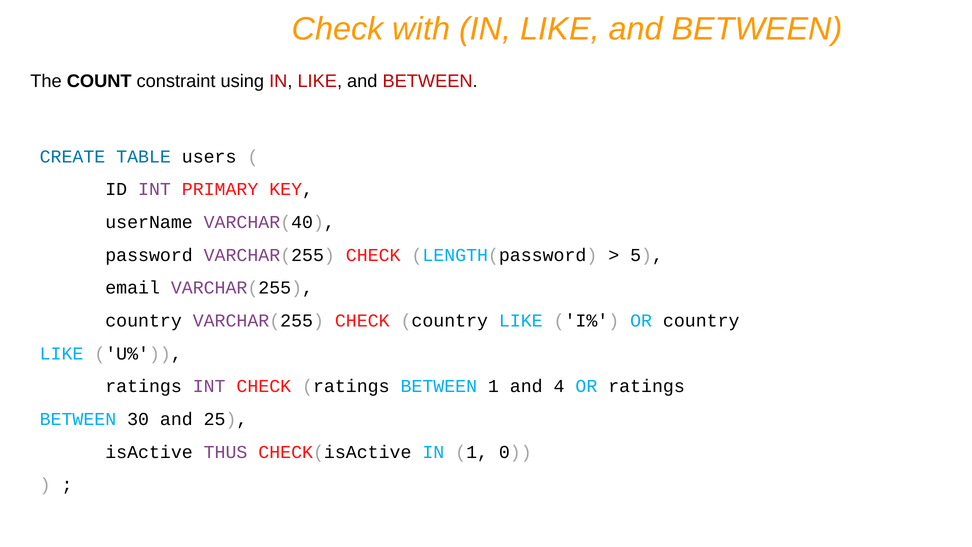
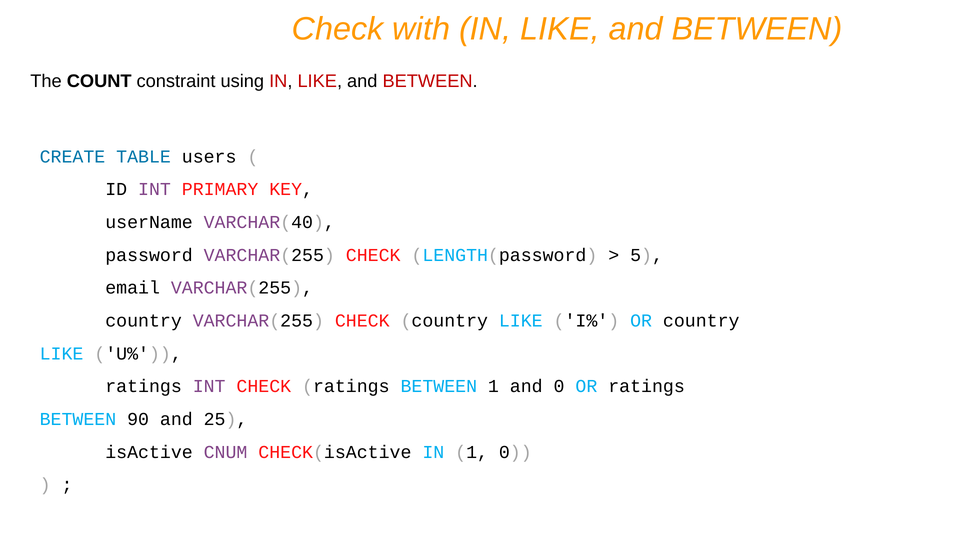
and 4: 4 -> 0
30: 30 -> 90
THUS: THUS -> CNUM
